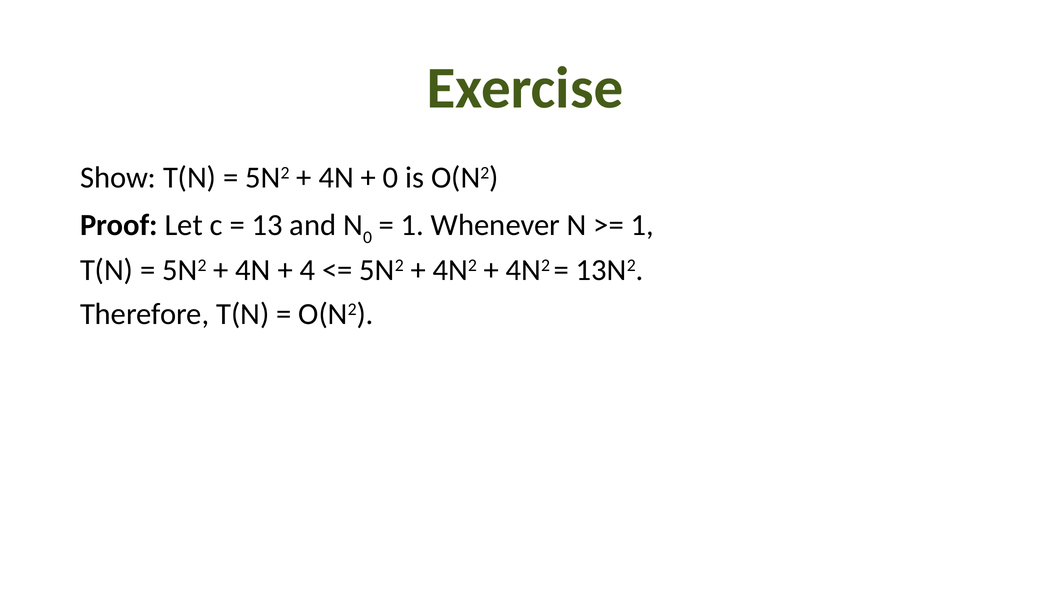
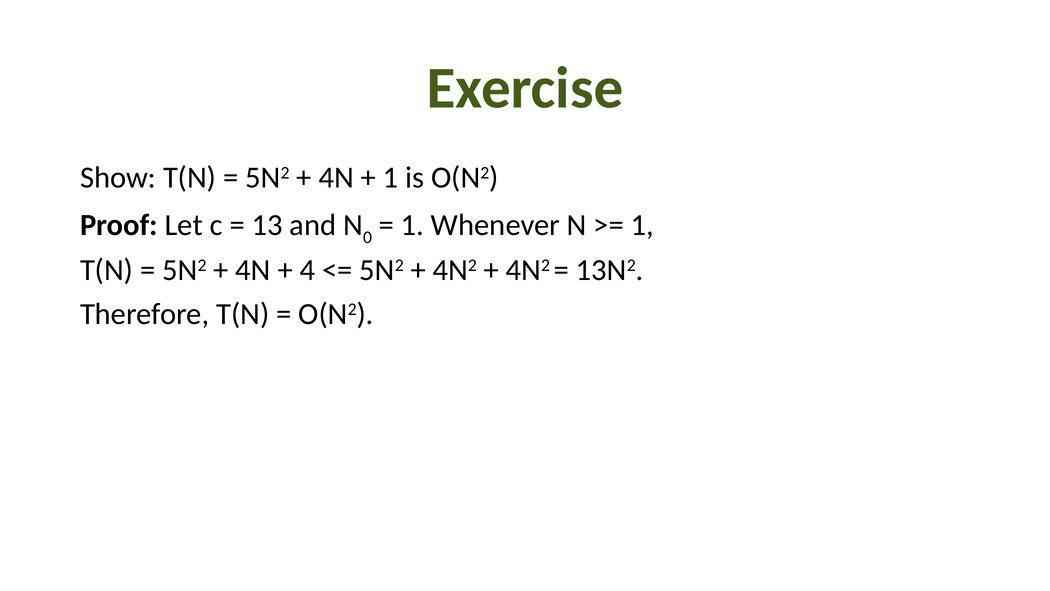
0 at (391, 178): 0 -> 1
